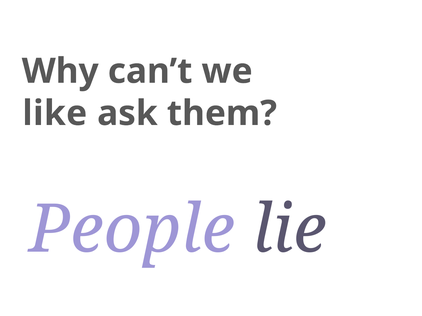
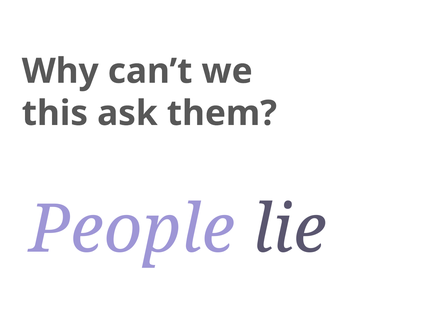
like: like -> this
